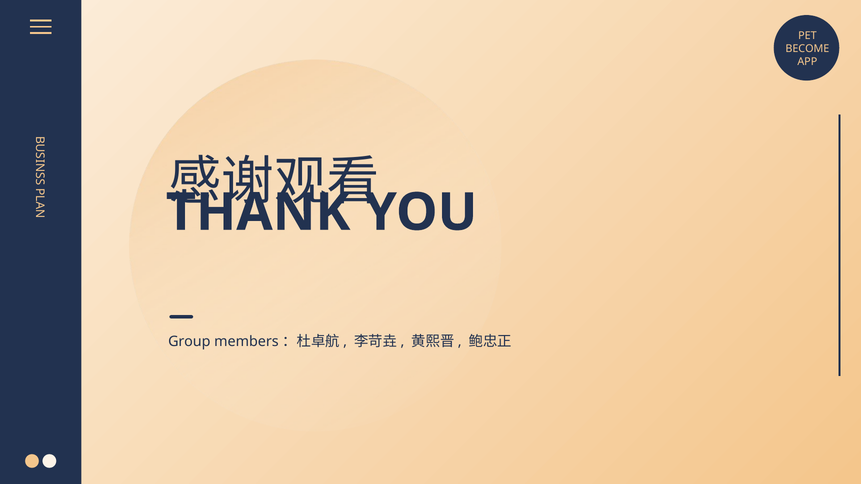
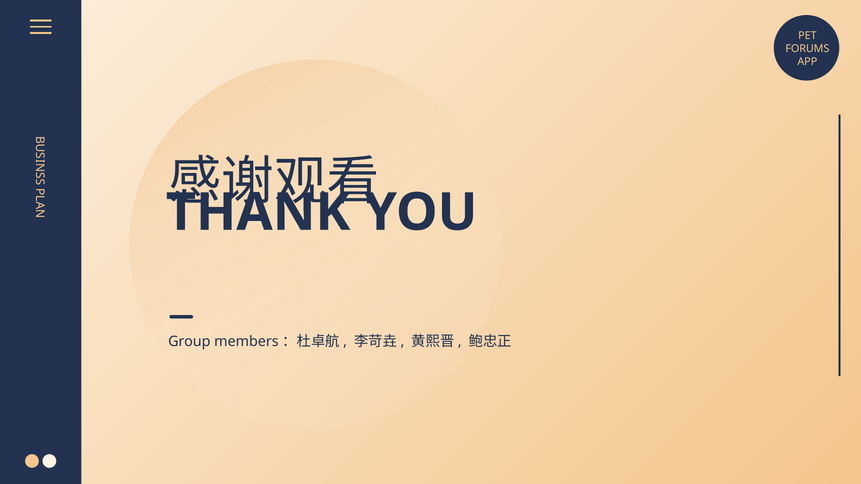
BECOME: BECOME -> FORUMS
